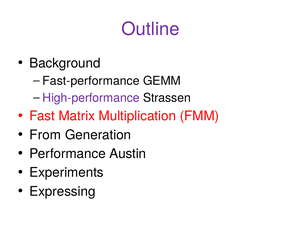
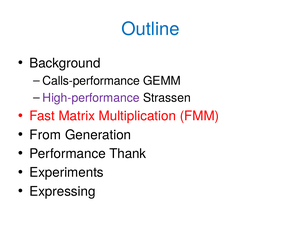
Outline colour: purple -> blue
Fast-performance: Fast-performance -> Calls-performance
Austin: Austin -> Thank
